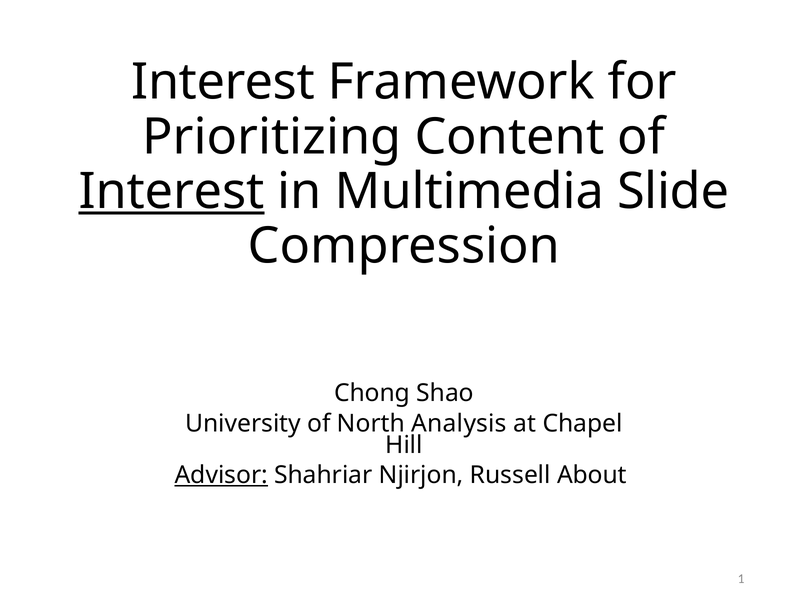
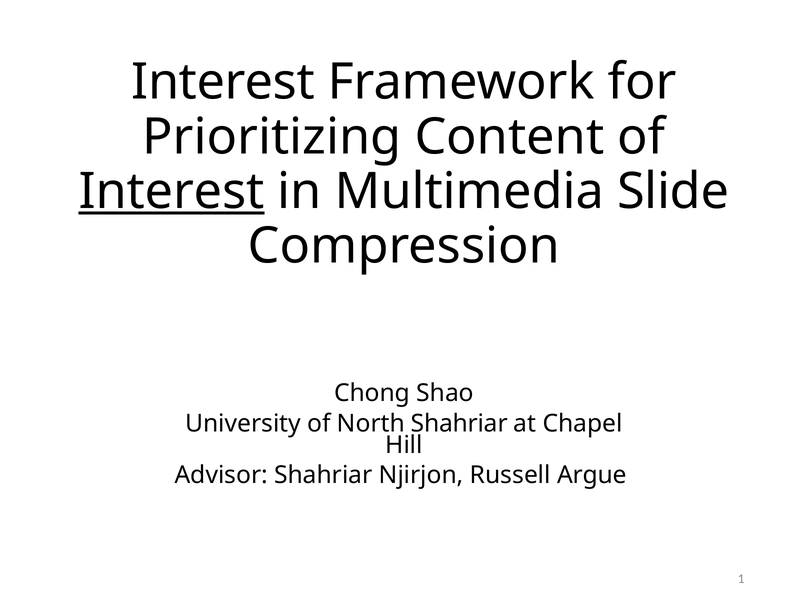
North Analysis: Analysis -> Shahriar
Advisor underline: present -> none
About: About -> Argue
